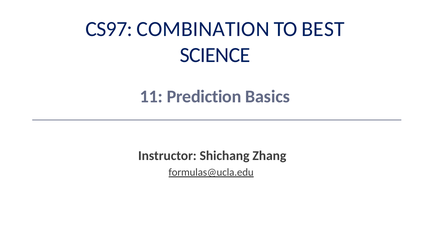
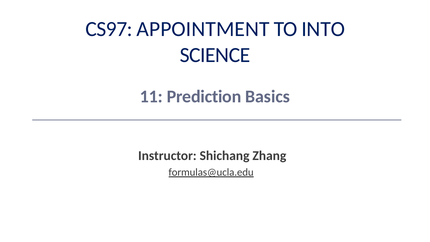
COMBINATION: COMBINATION -> APPOINTMENT
BEST: BEST -> INTO
